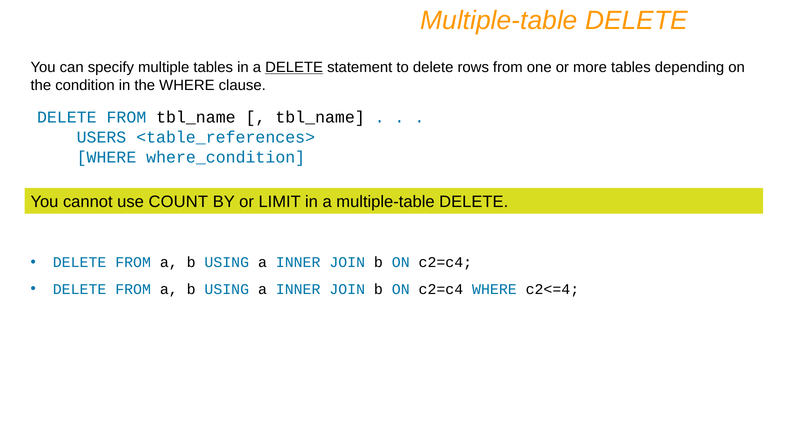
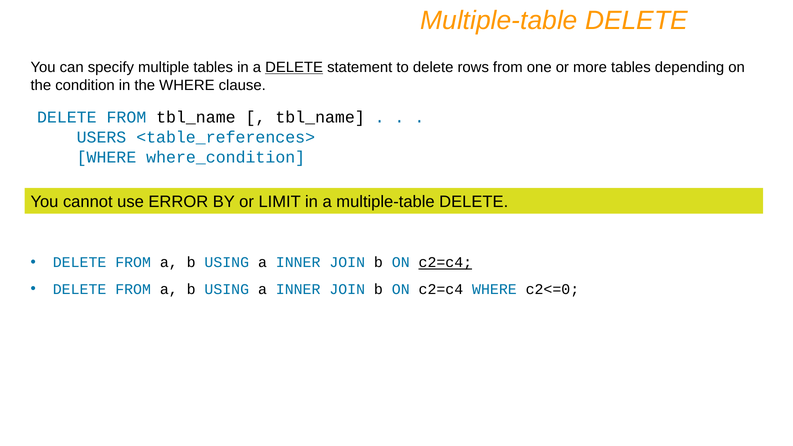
COUNT: COUNT -> ERROR
c2=c4 at (445, 262) underline: none -> present
c2<=4: c2<=4 -> c2<=0
